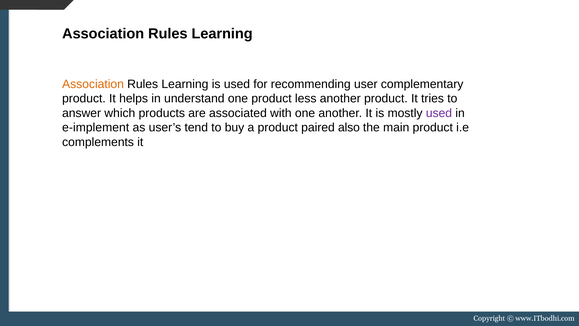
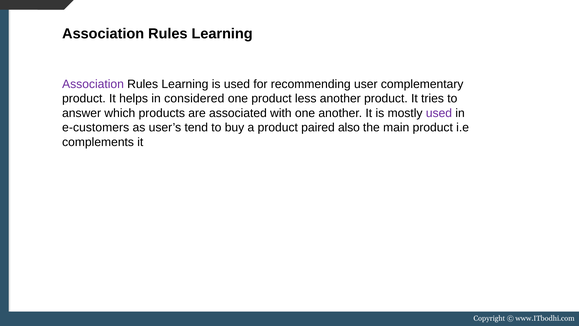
Association at (93, 84) colour: orange -> purple
understand: understand -> considered
e-implement: e-implement -> e-customers
